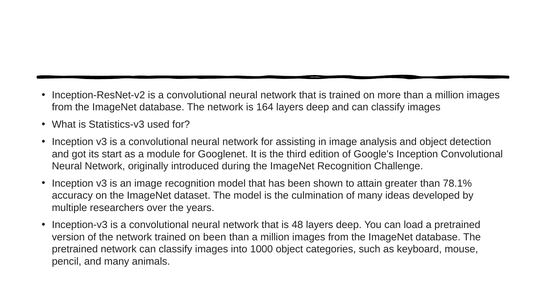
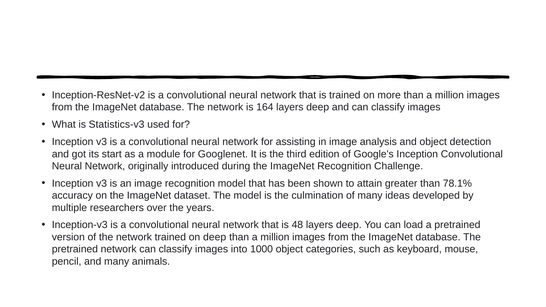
on been: been -> deep
